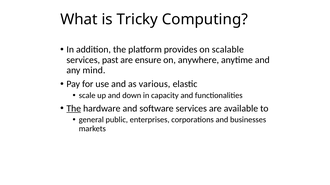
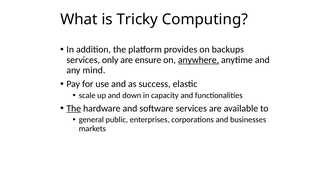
scalable: scalable -> backups
past: past -> only
anywhere underline: none -> present
various: various -> success
